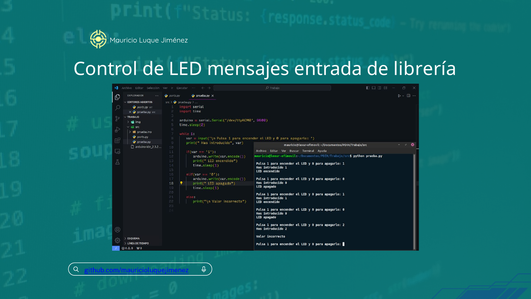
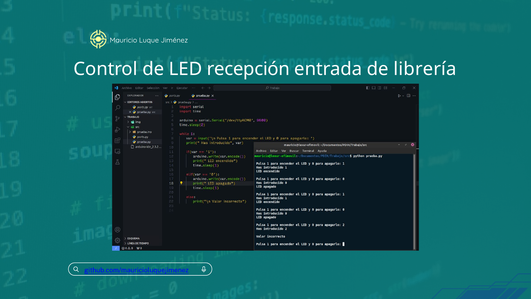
mensajes: mensajes -> recepción
